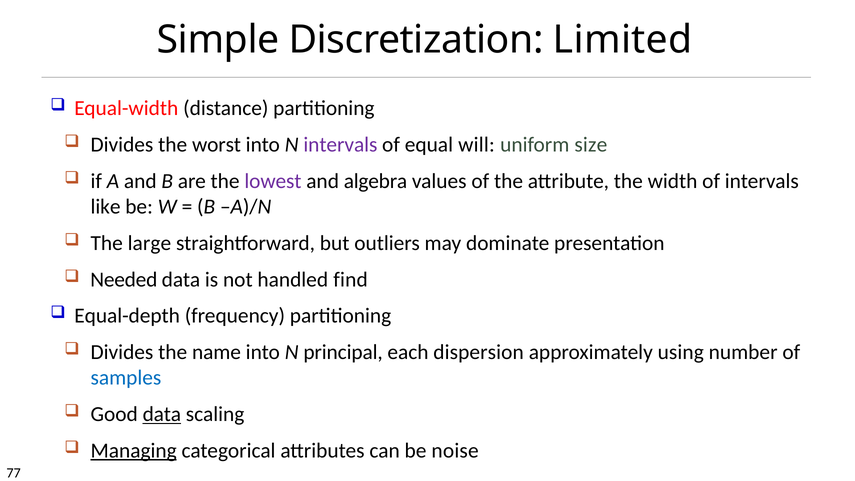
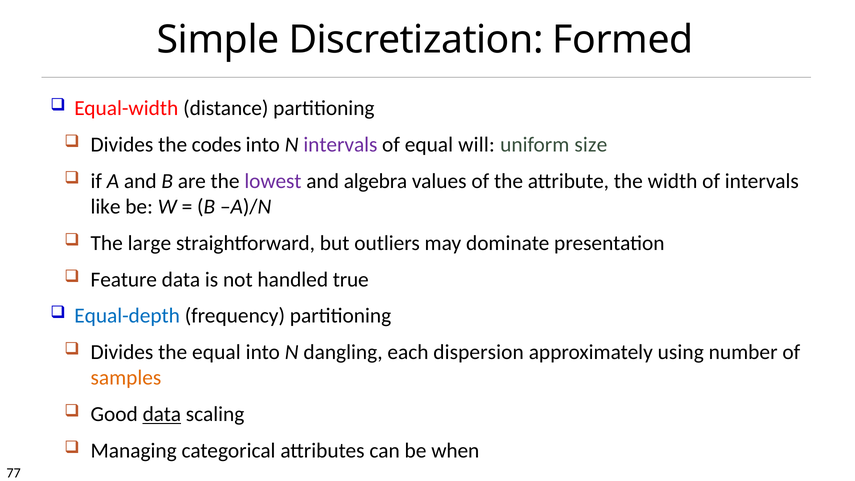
Limited: Limited -> Formed
worst: worst -> codes
Needed: Needed -> Feature
find: find -> true
Equal-depth colour: black -> blue
the name: name -> equal
principal: principal -> dangling
samples colour: blue -> orange
Managing underline: present -> none
noise: noise -> when
